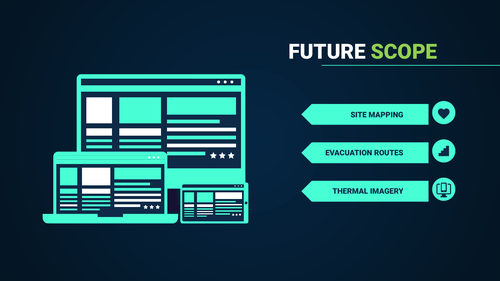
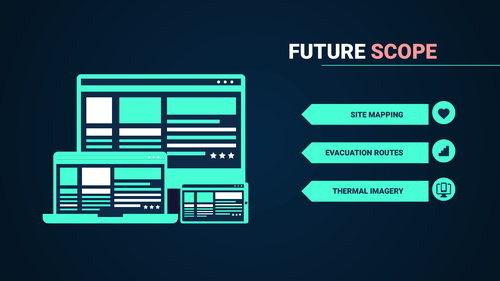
SCOPE colour: light green -> pink
